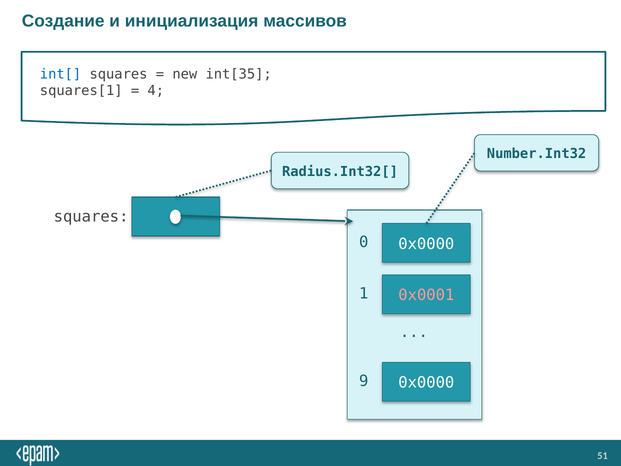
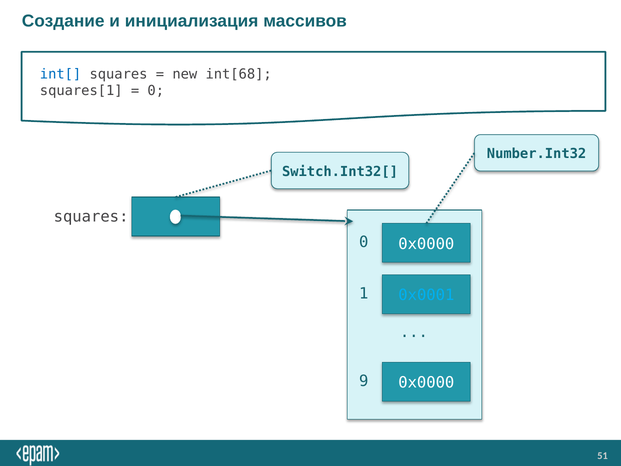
int[35: int[35 -> int[68
4 at (156, 91): 4 -> 0
Radius.Int32[: Radius.Int32[ -> Switch.Int32[
0x0001 colour: pink -> light blue
